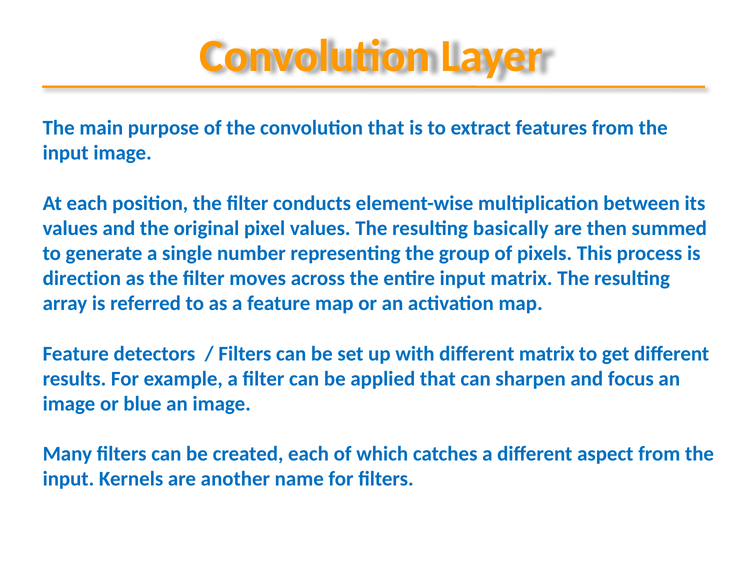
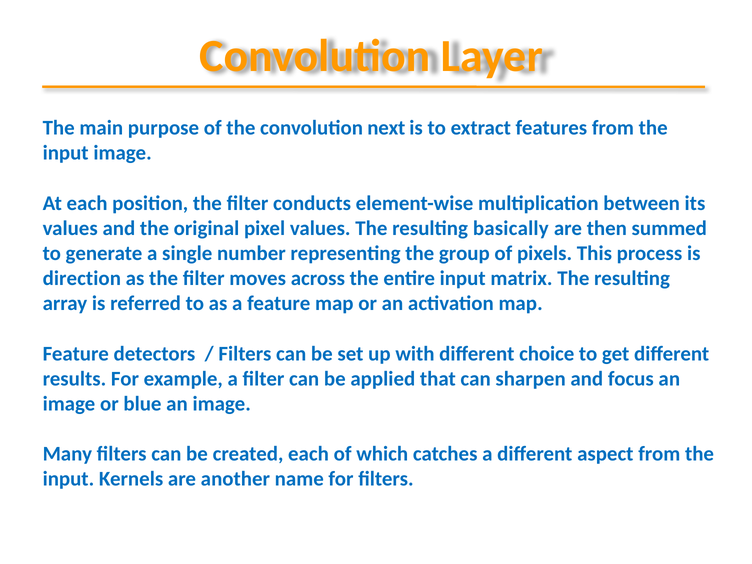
convolution that: that -> next
different matrix: matrix -> choice
